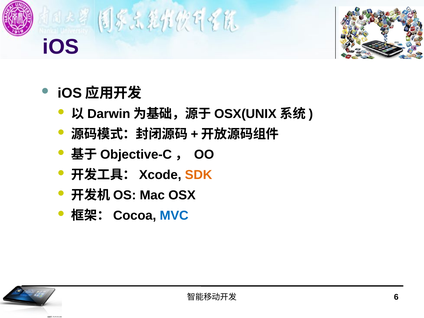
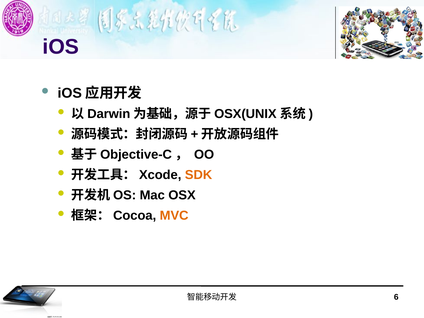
MVC colour: blue -> orange
